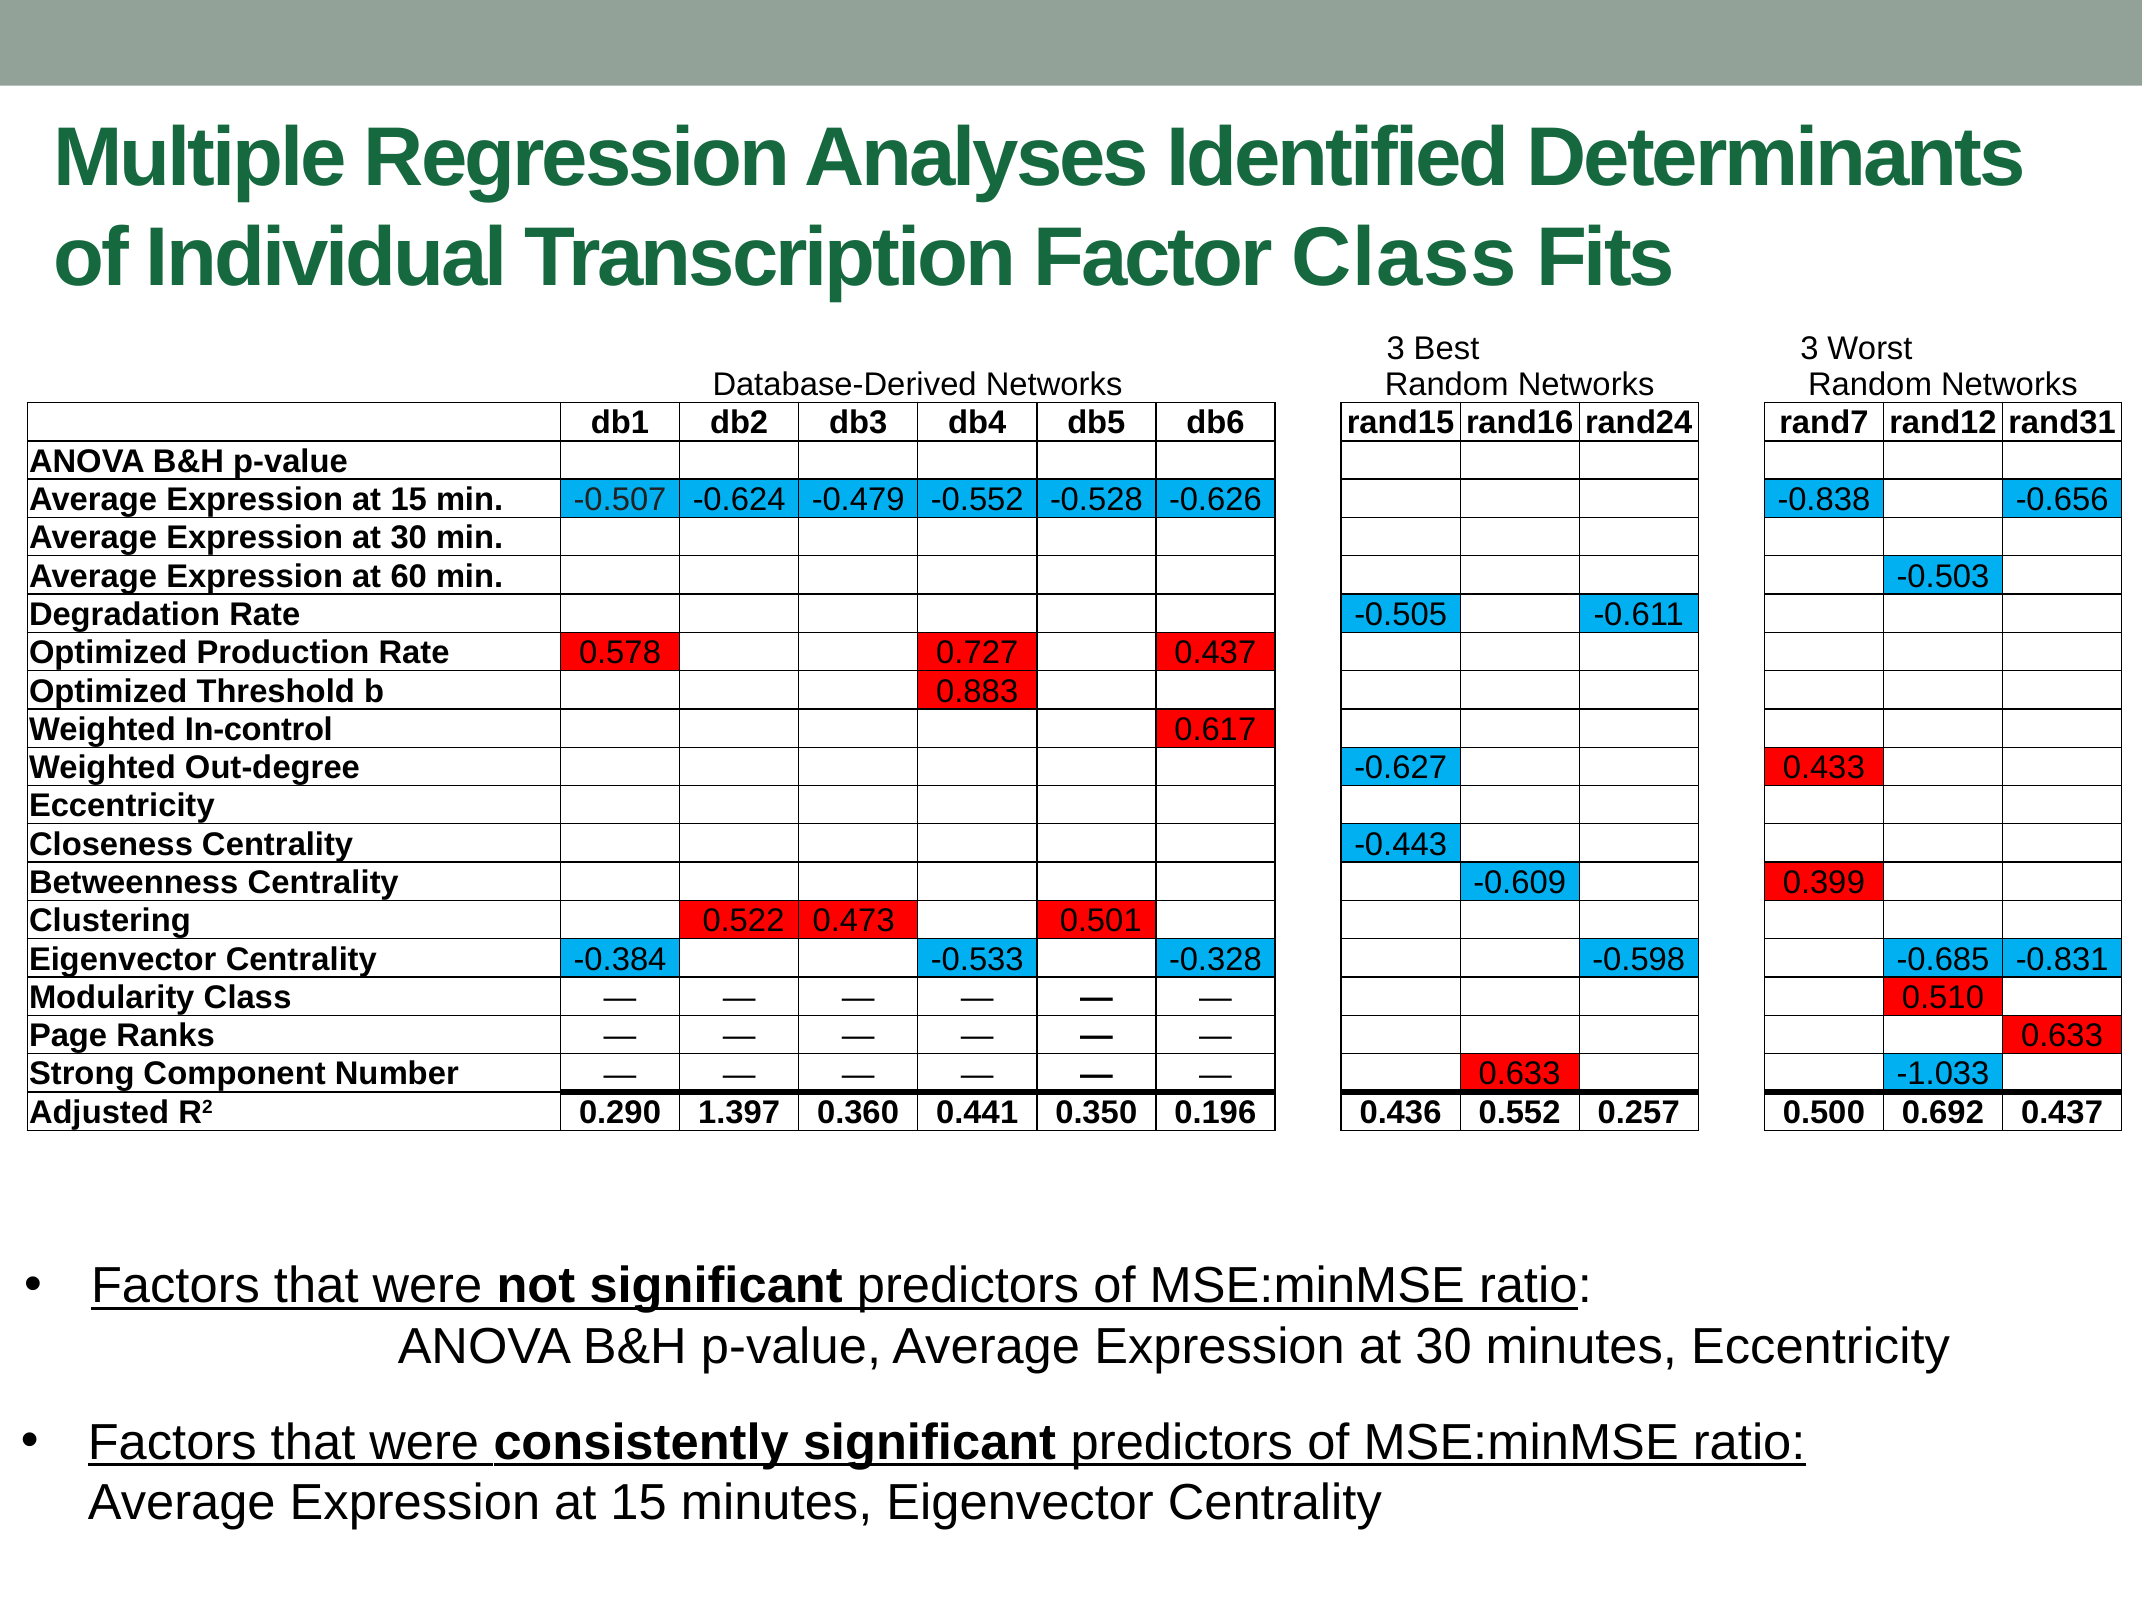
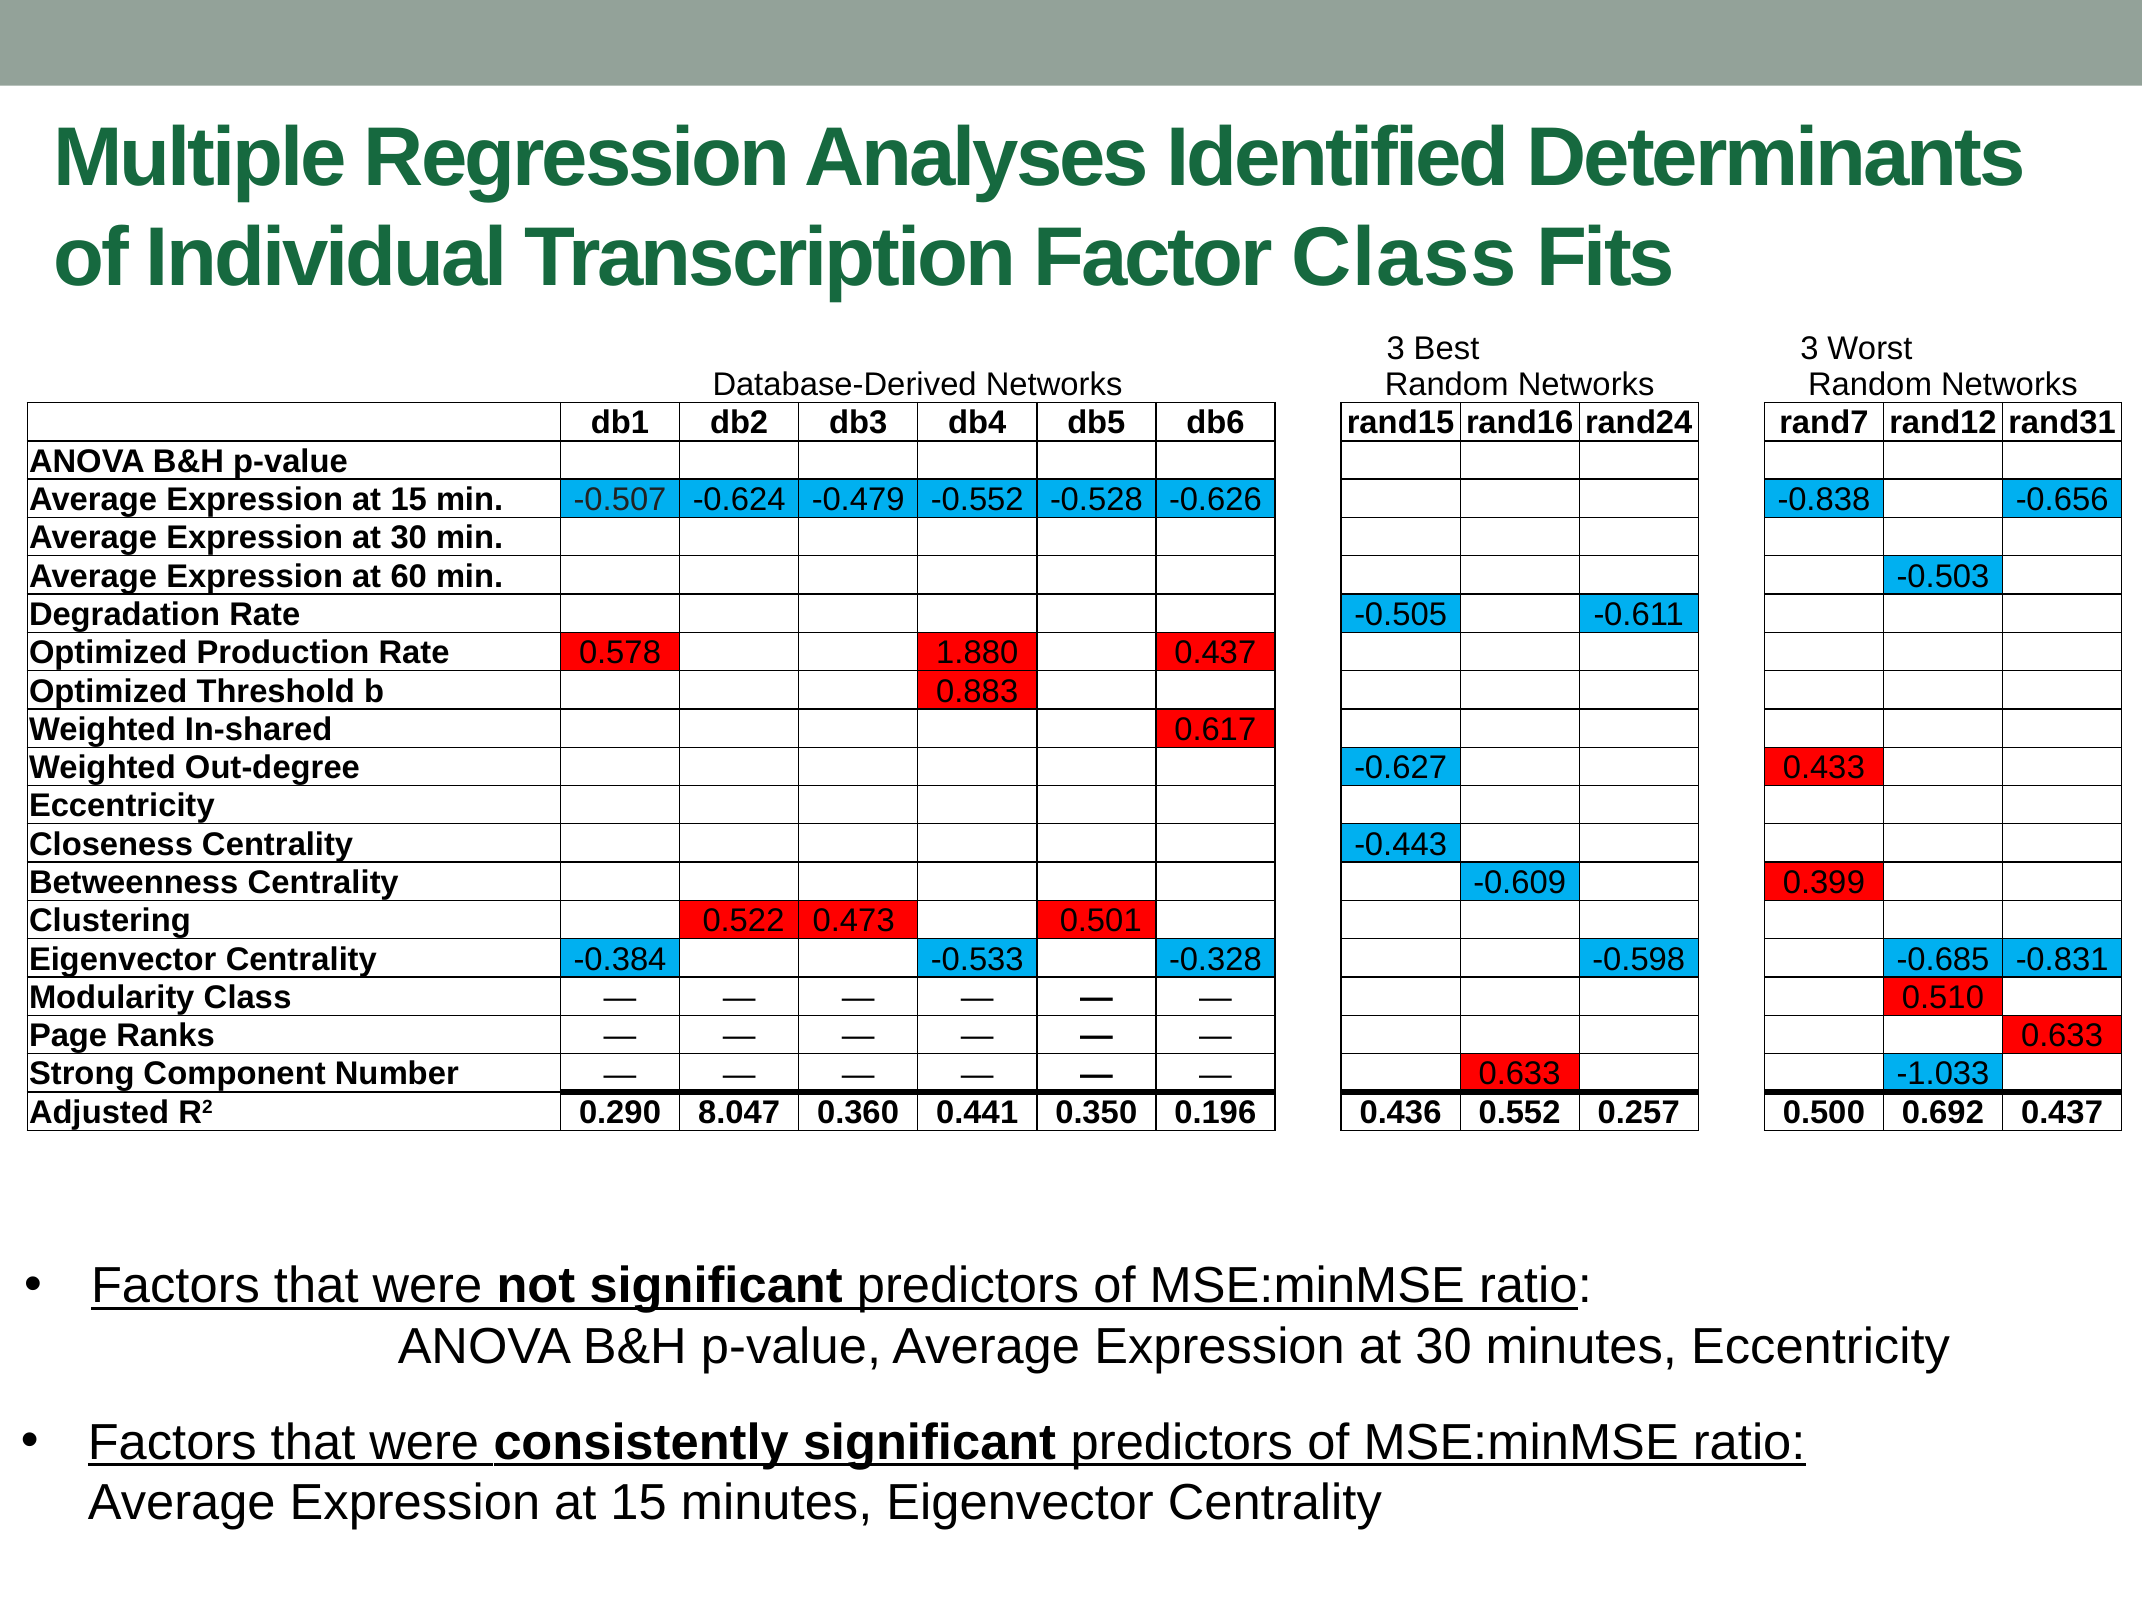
0.727: 0.727 -> 1.880
In-control: In-control -> In-shared
1.397: 1.397 -> 8.047
